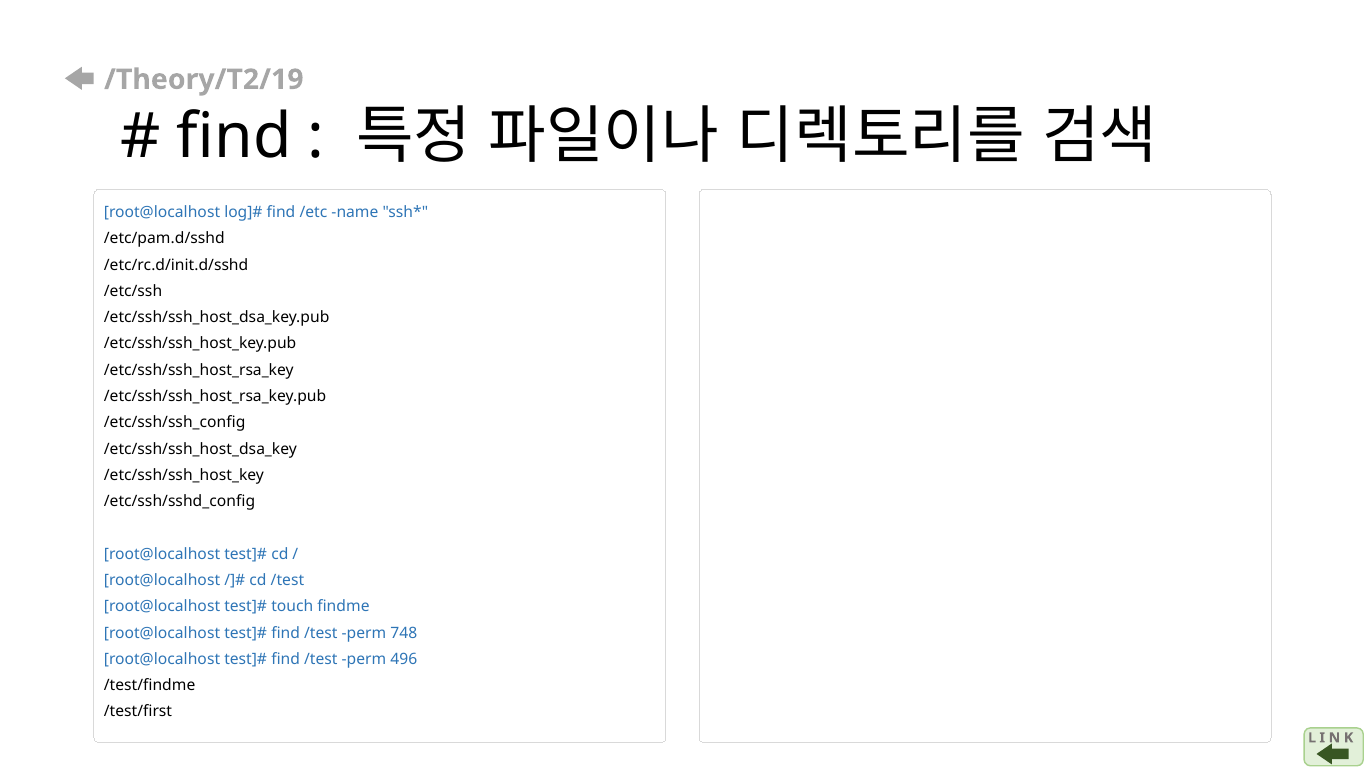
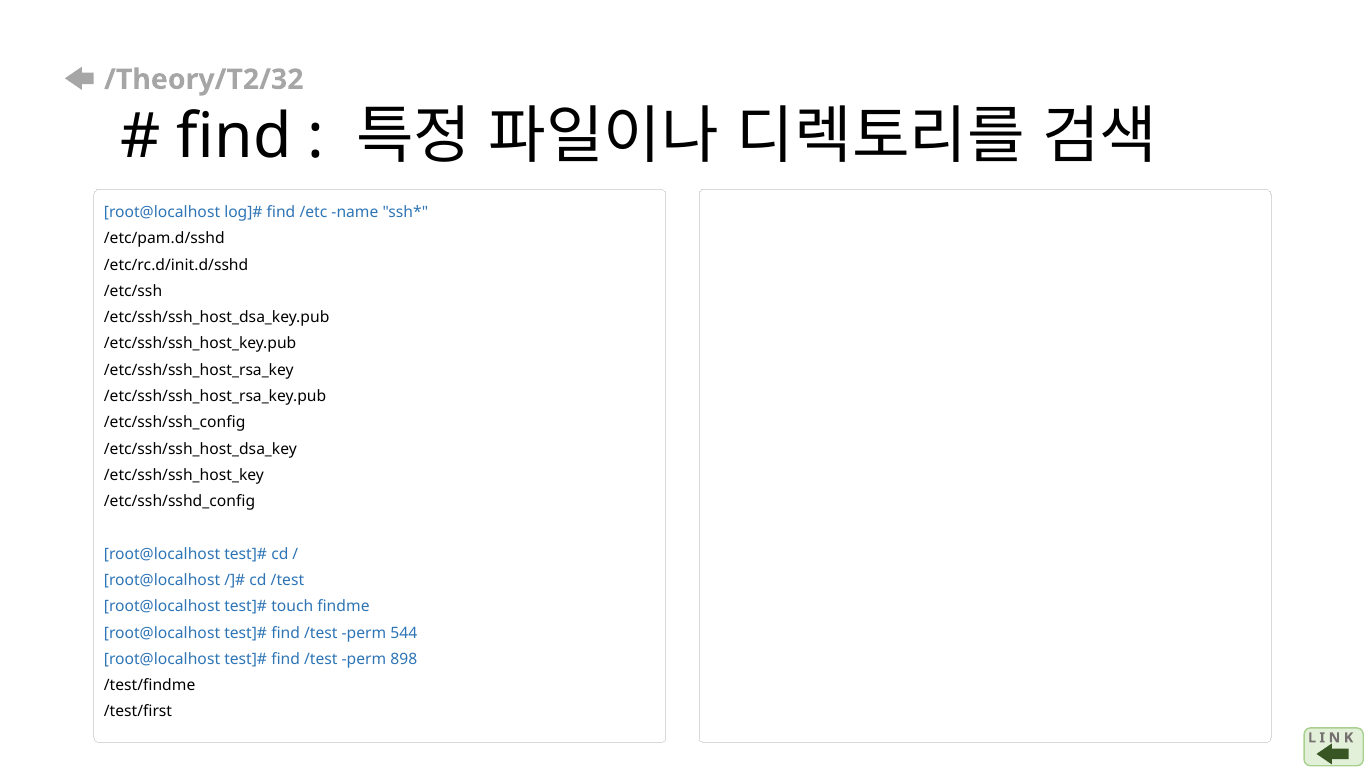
/Theory/T2/19: /Theory/T2/19 -> /Theory/T2/32
748: 748 -> 544
496: 496 -> 898
